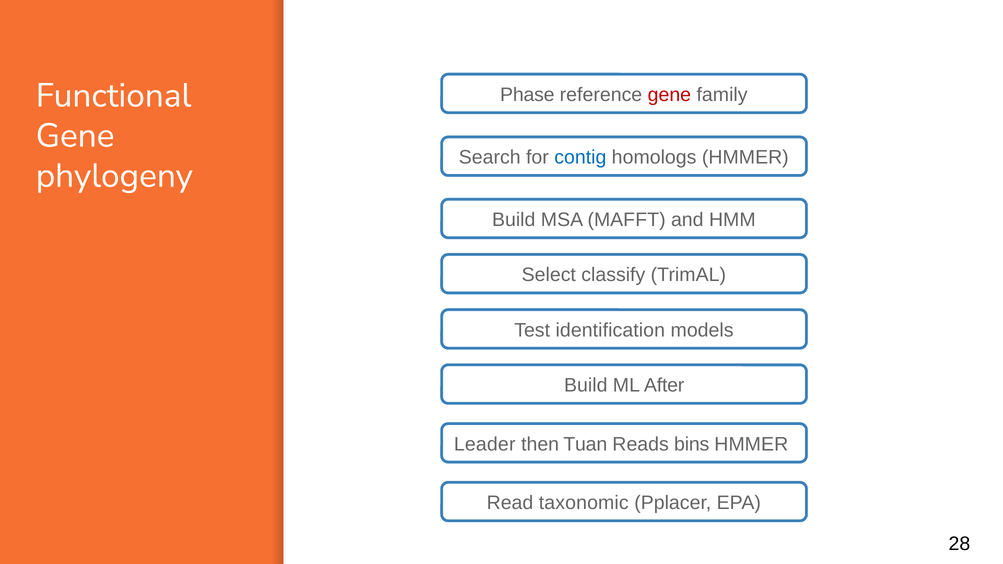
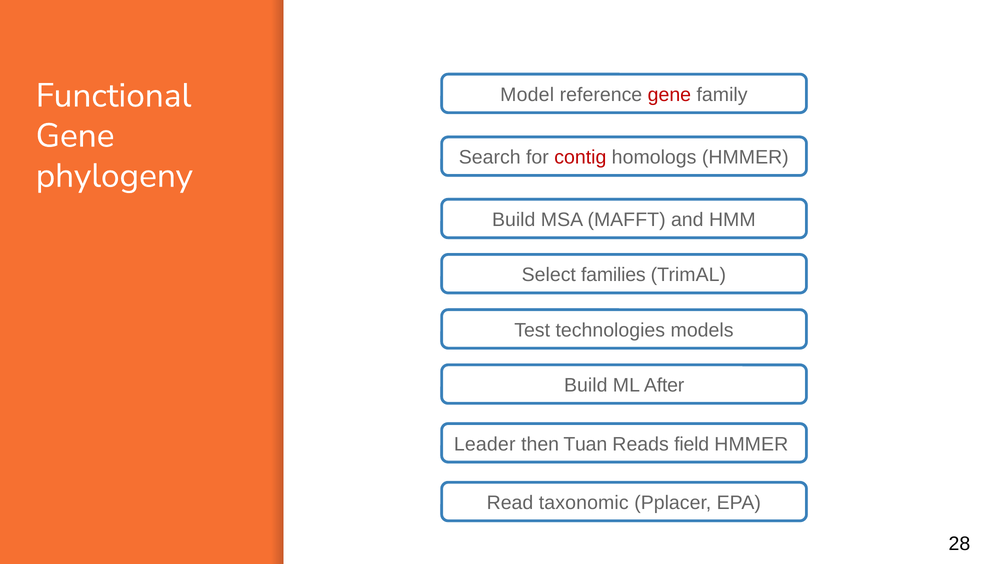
Phase: Phase -> Model
contig colour: blue -> red
classify: classify -> families
identification: identification -> technologies
bins: bins -> field
